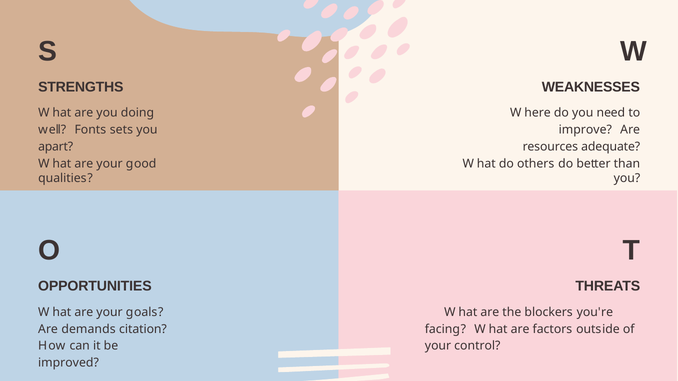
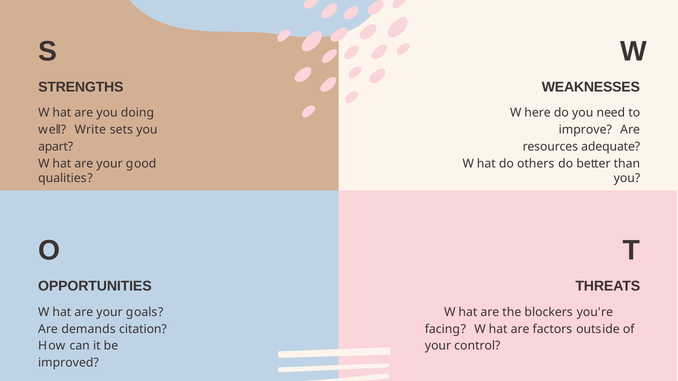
Fonts: Fonts -> Write
